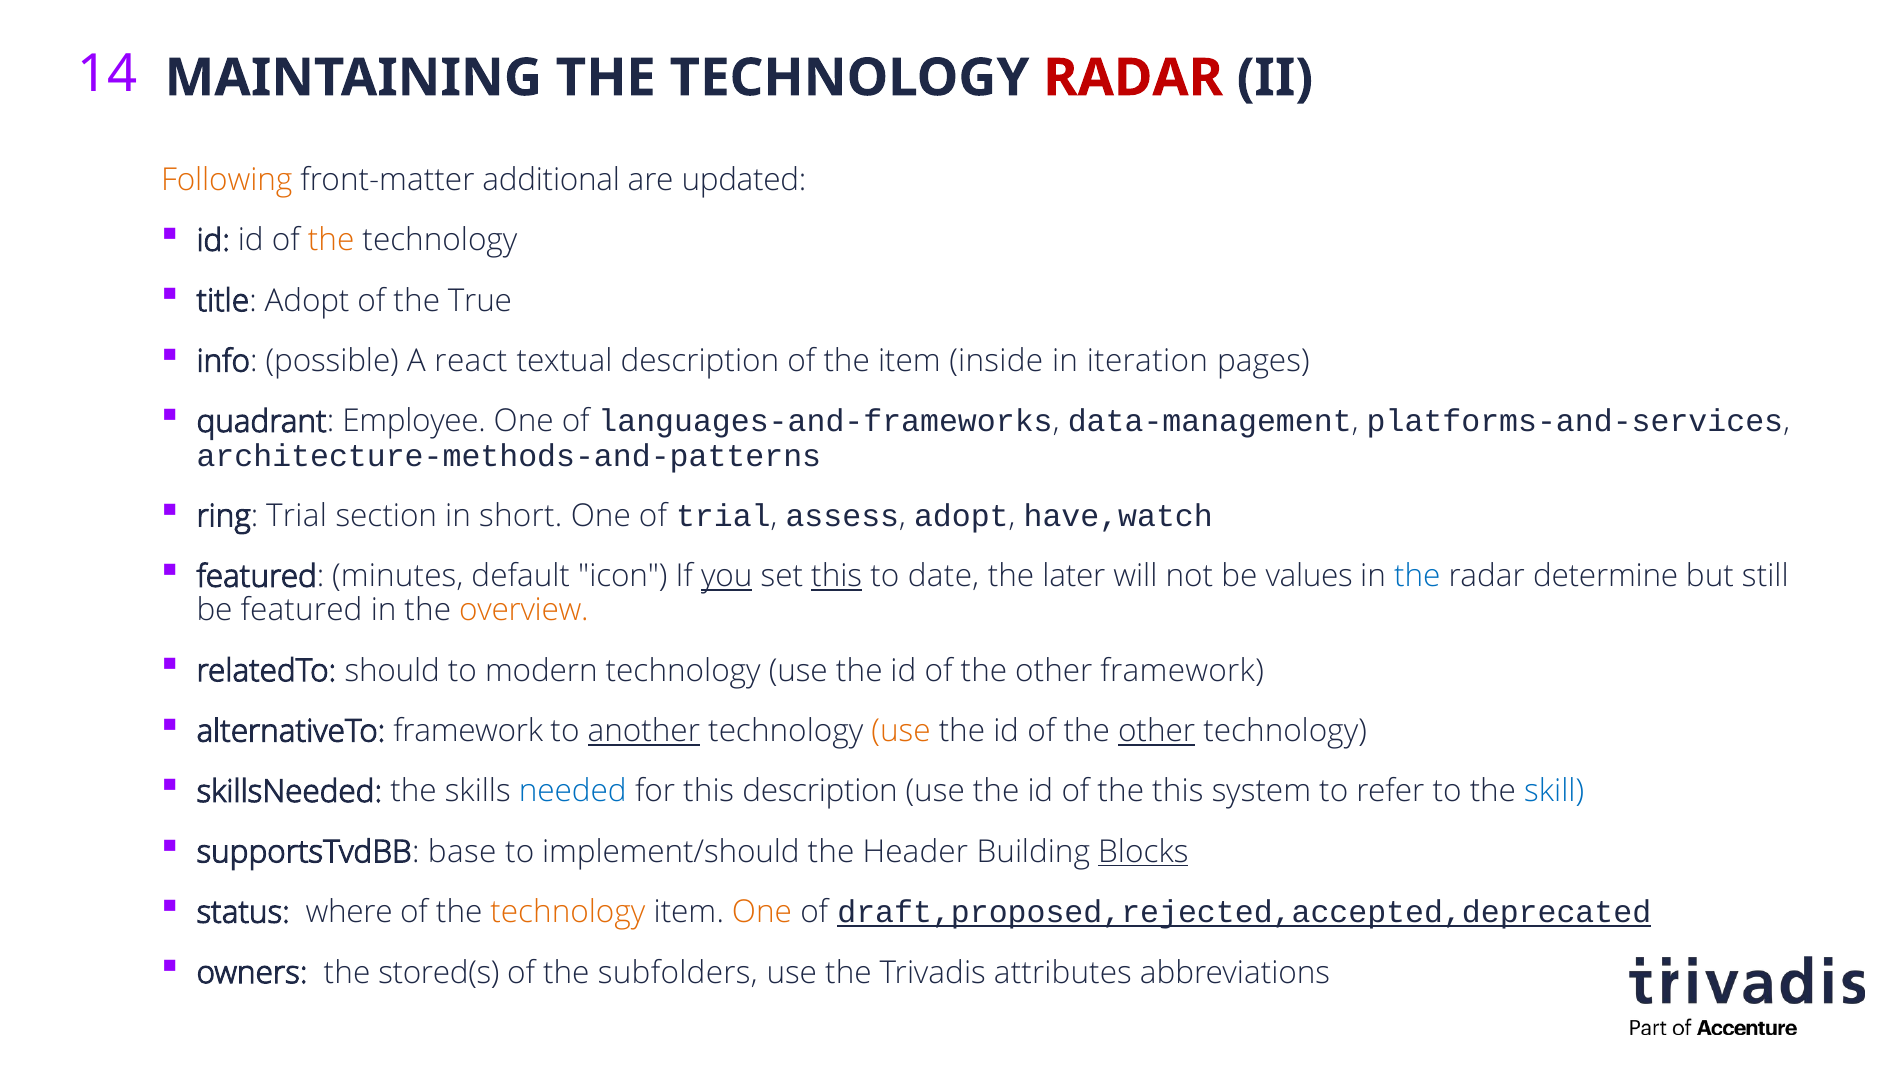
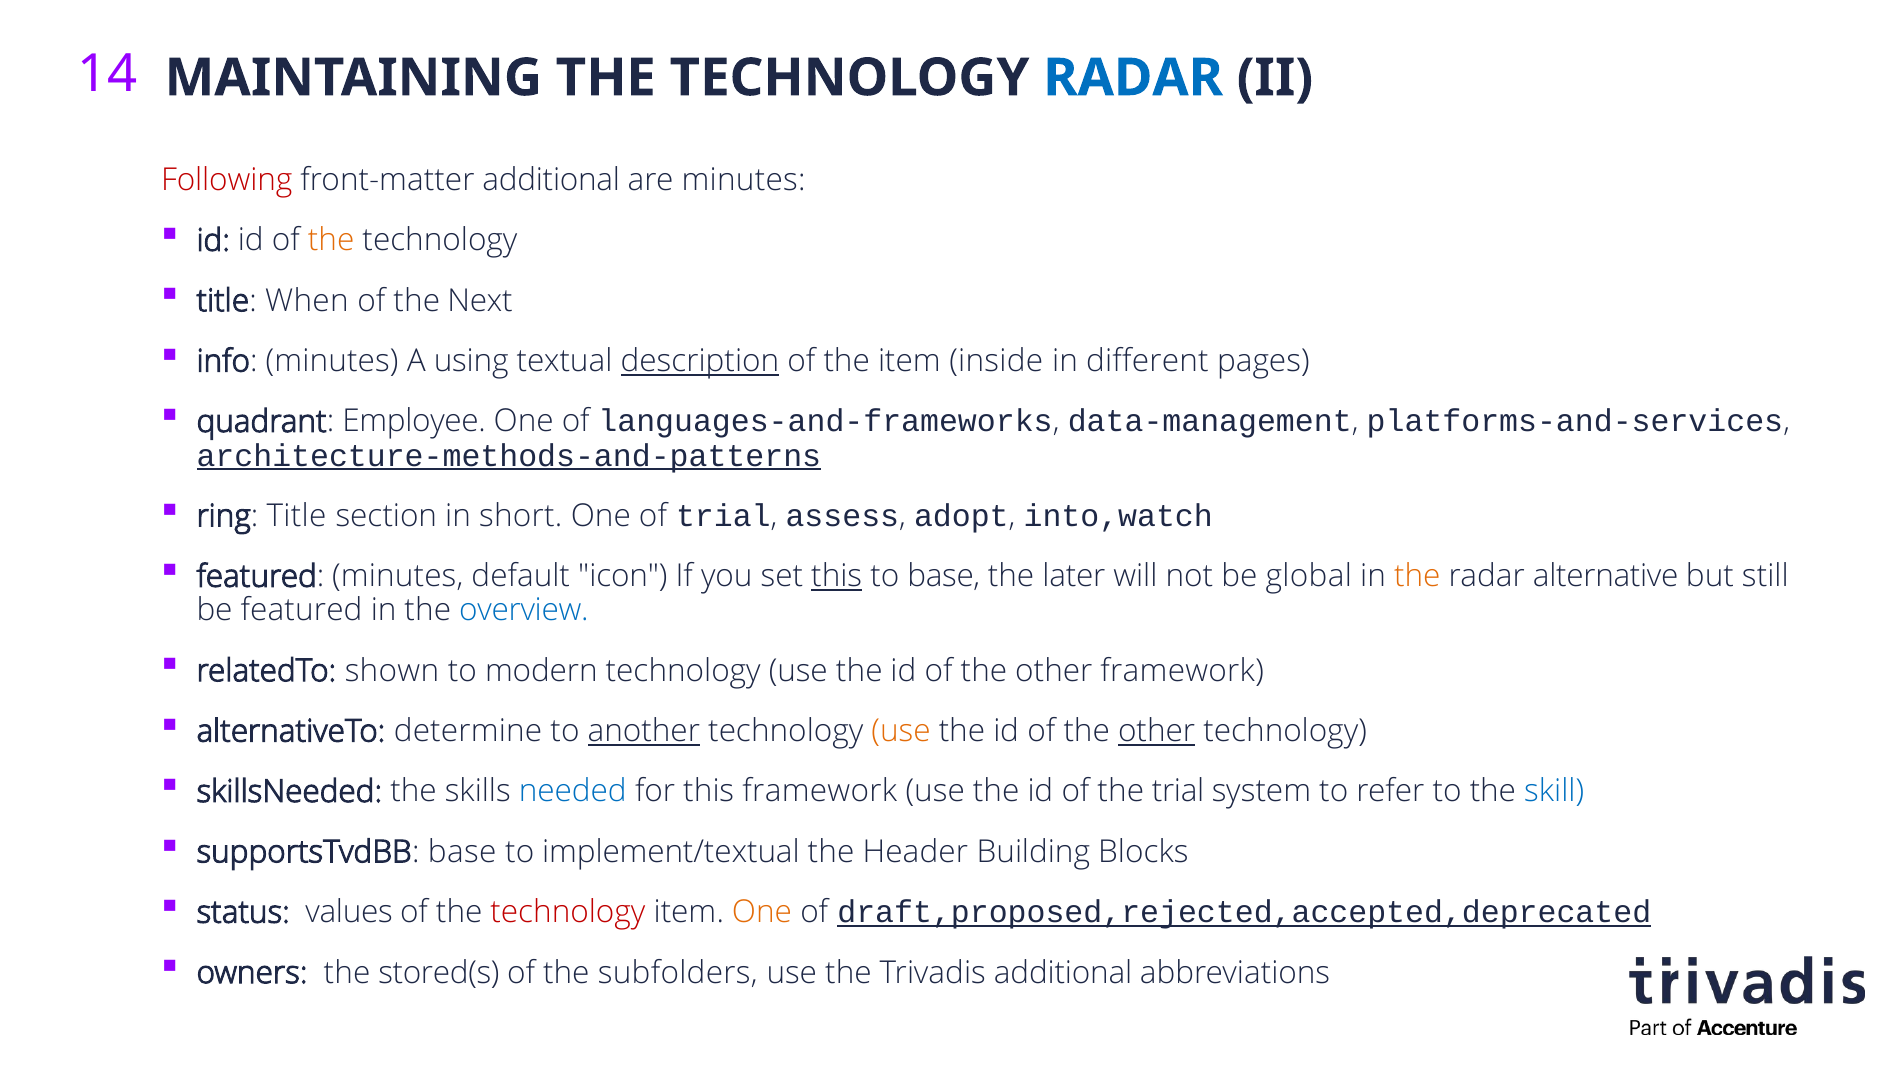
RADAR at (1133, 78) colour: red -> blue
Following colour: orange -> red
are updated: updated -> minutes
title Adopt: Adopt -> When
True: True -> Next
info possible: possible -> minutes
react: react -> using
description at (700, 361) underline: none -> present
iteration: iteration -> different
architecture-methods-and-patterns underline: none -> present
ring Trial: Trial -> Title
have,watch: have,watch -> into,watch
you underline: present -> none
to date: date -> base
values: values -> global
the at (1417, 577) colour: blue -> orange
determine: determine -> alternative
overview colour: orange -> blue
should: should -> shown
alternativeTo framework: framework -> determine
this description: description -> framework
the this: this -> trial
implement/should: implement/should -> implement/textual
Blocks underline: present -> none
where: where -> values
technology at (568, 913) colour: orange -> red
Trivadis attributes: attributes -> additional
